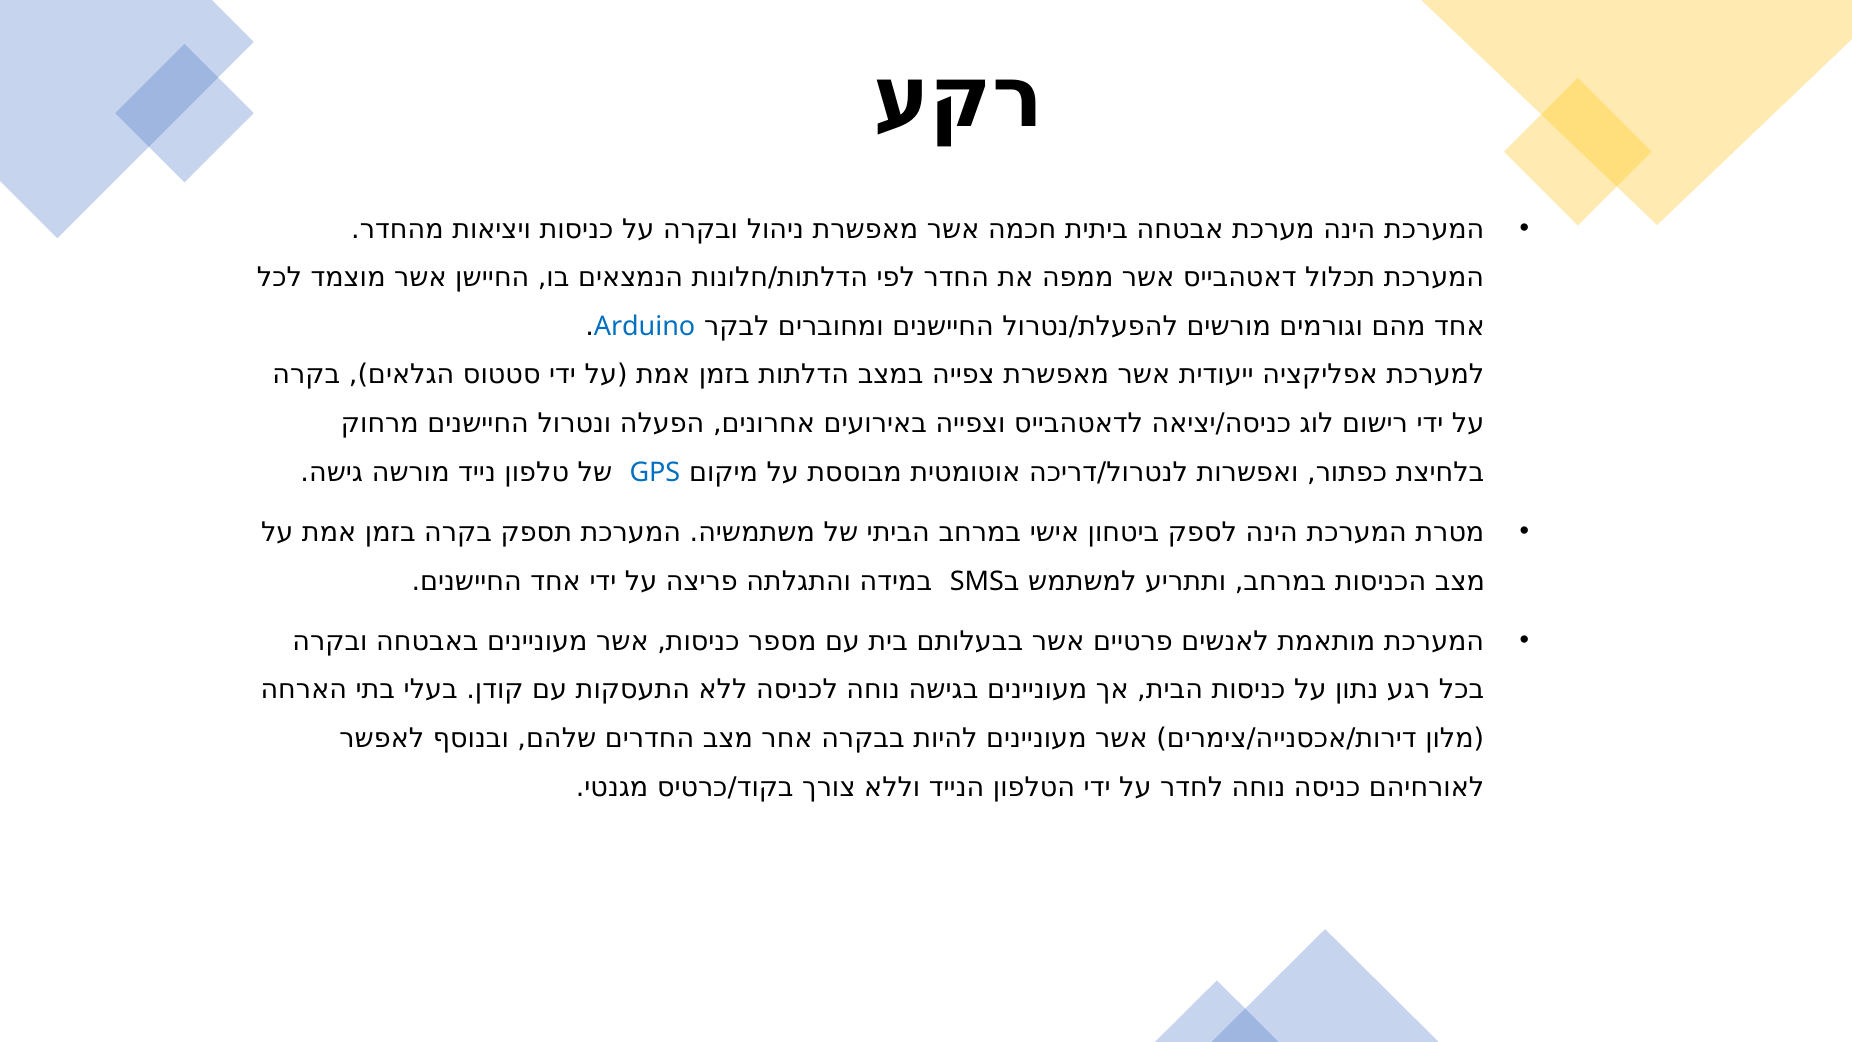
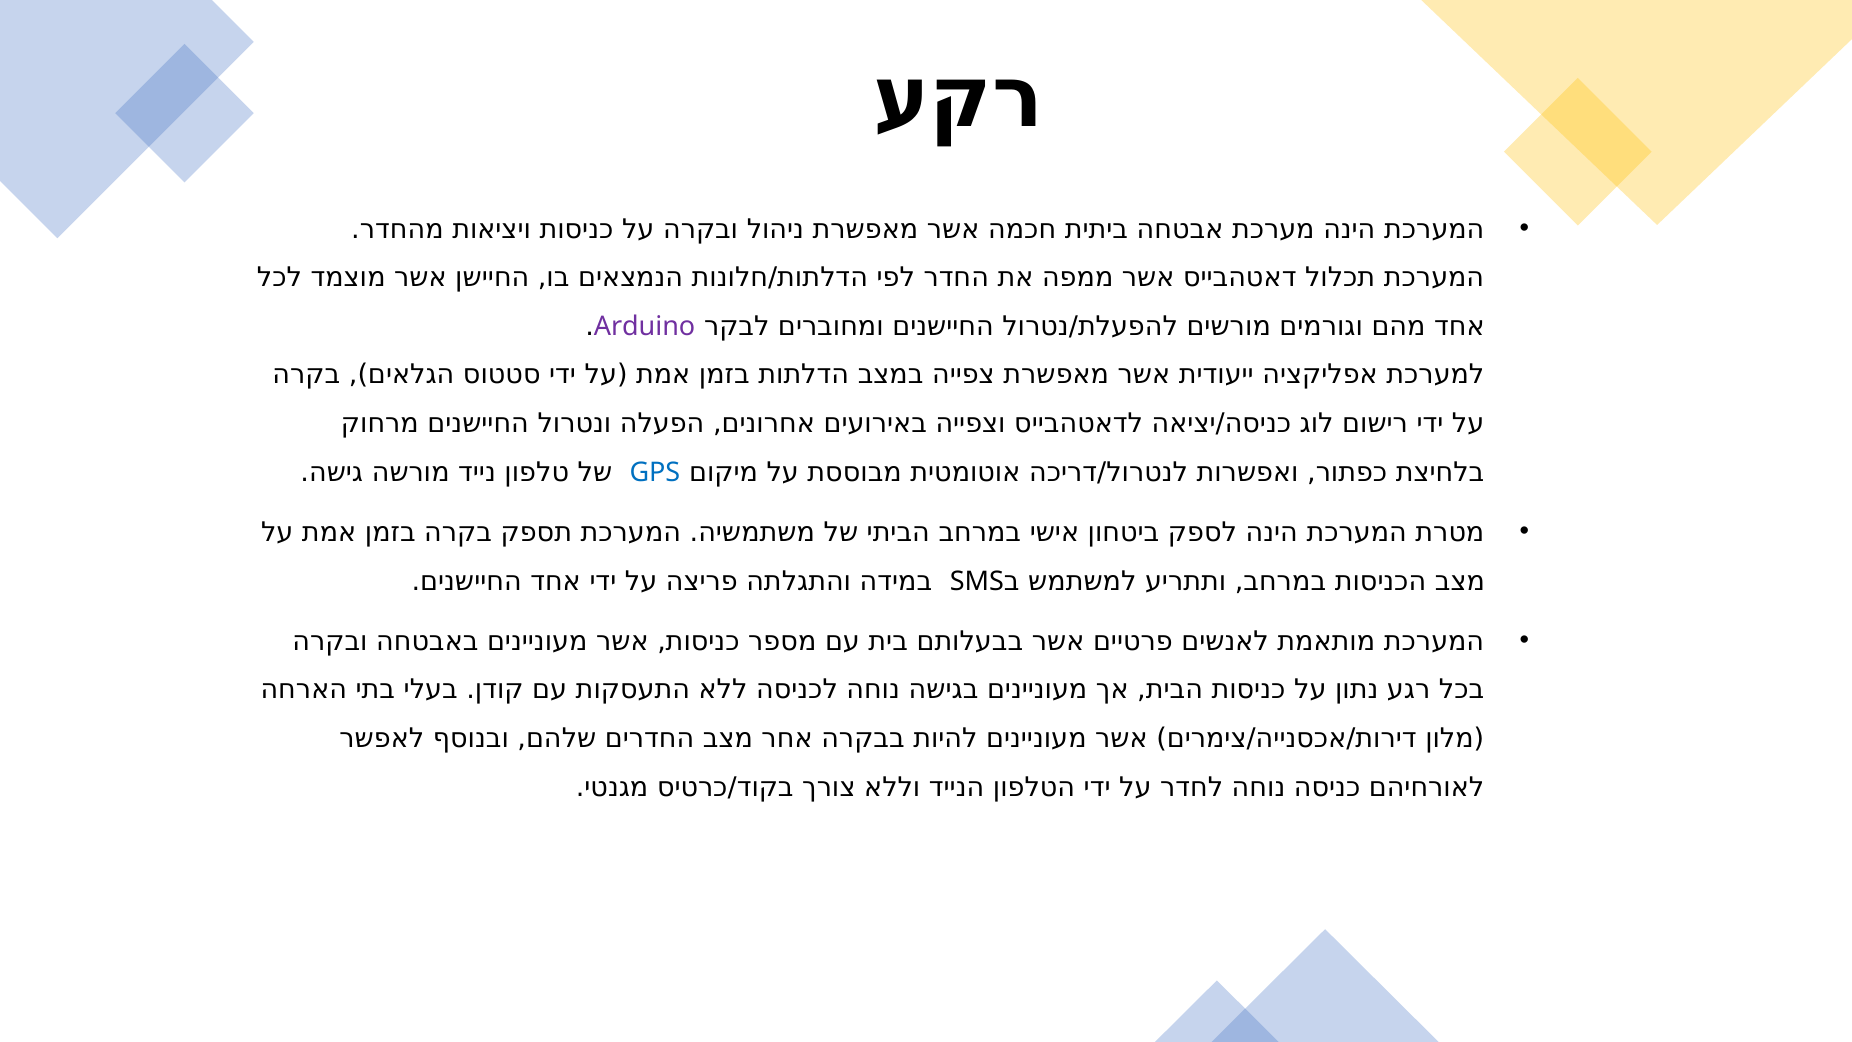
Arduino colour: blue -> purple
